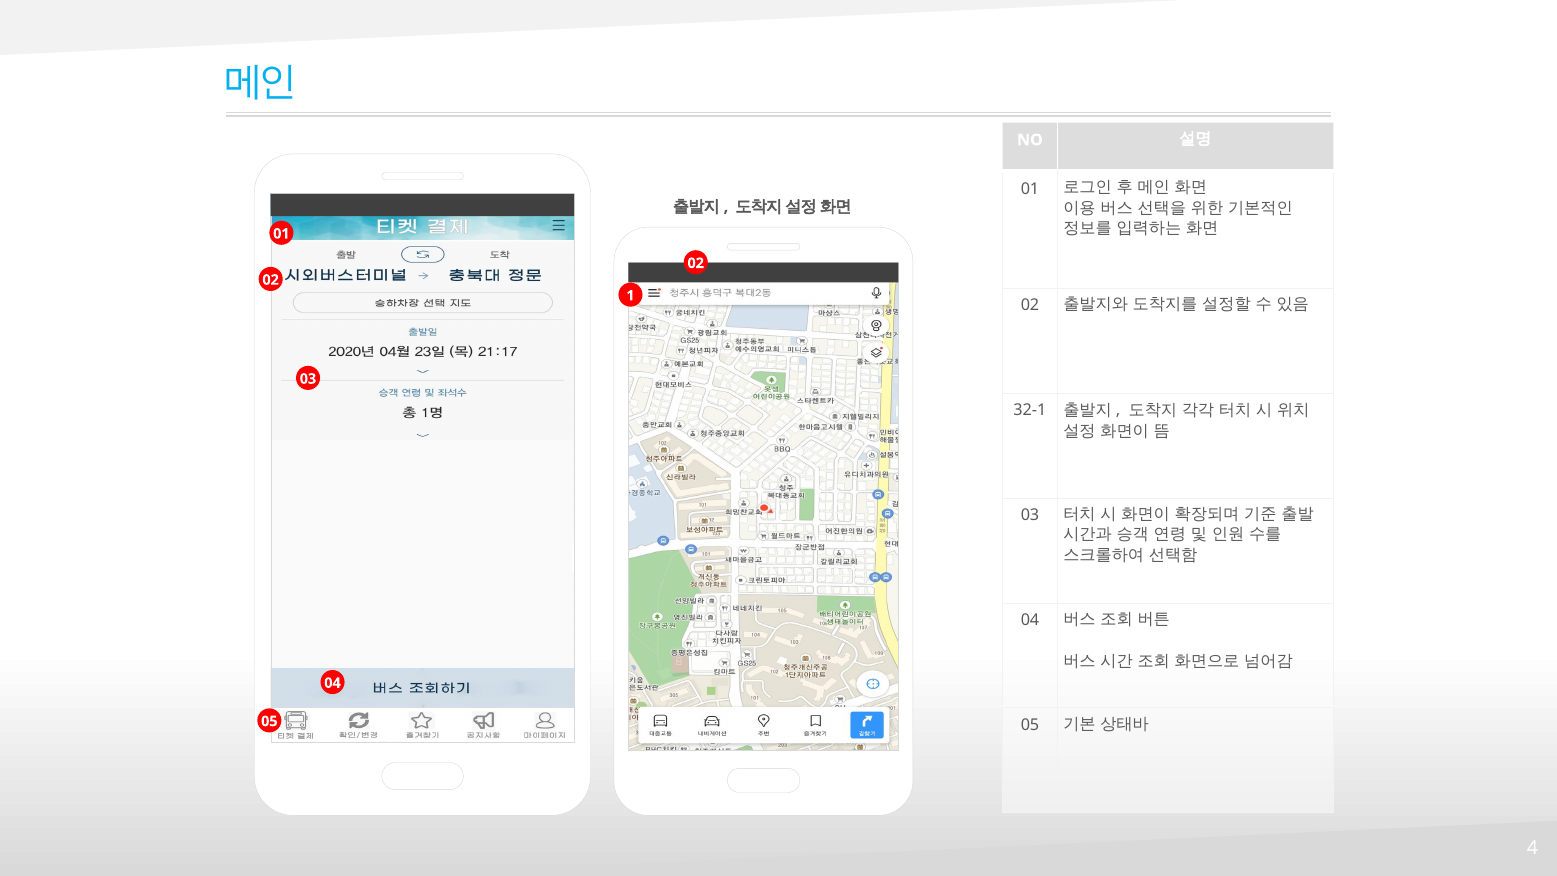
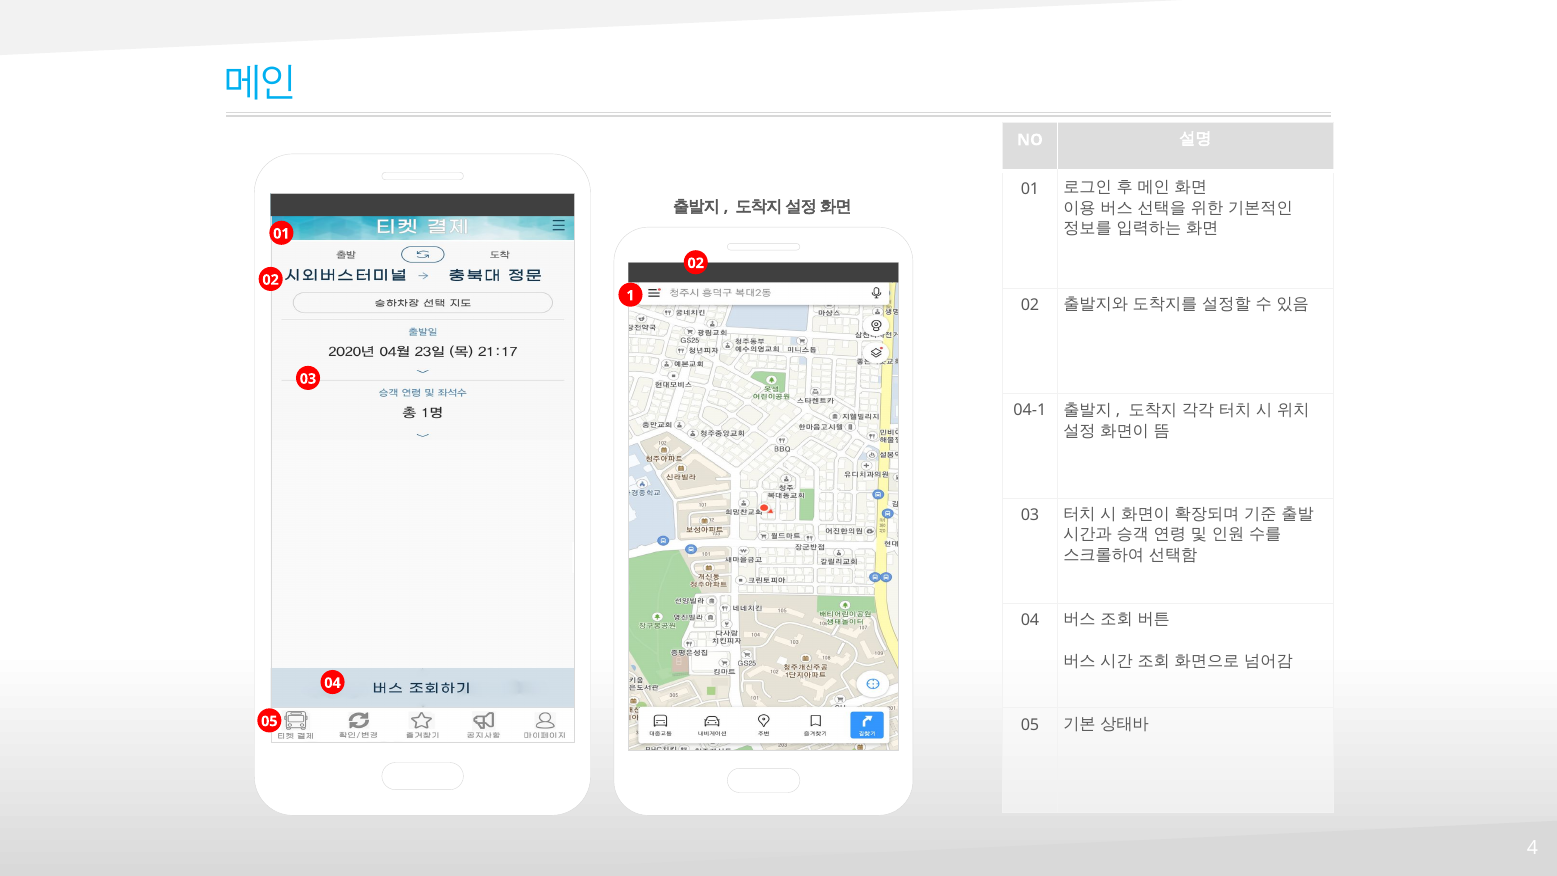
32-1: 32-1 -> 04-1
